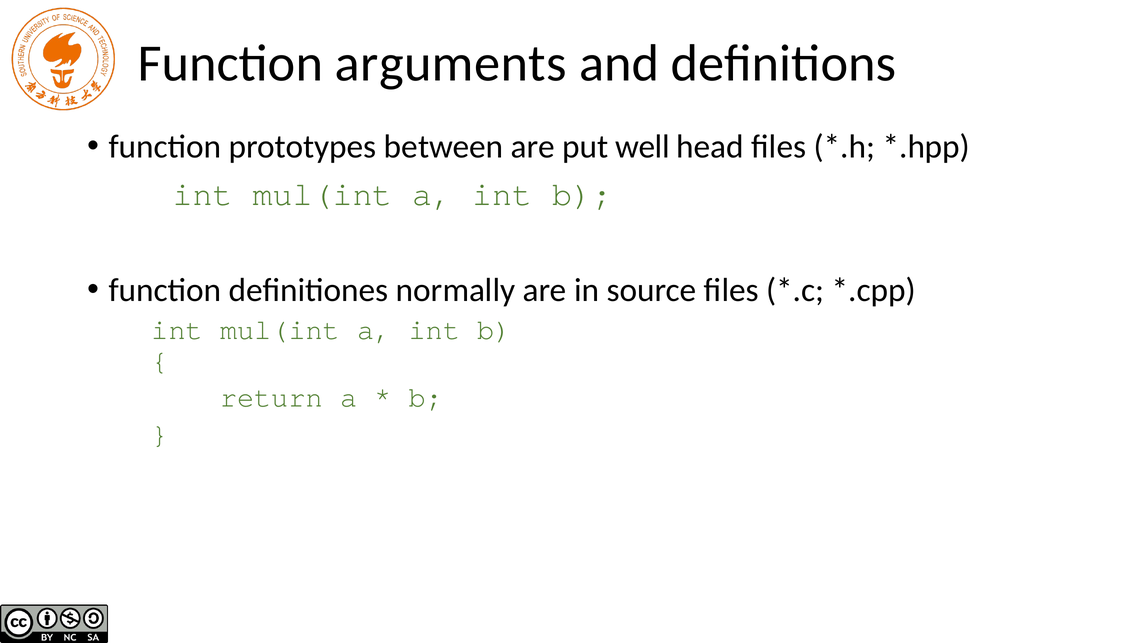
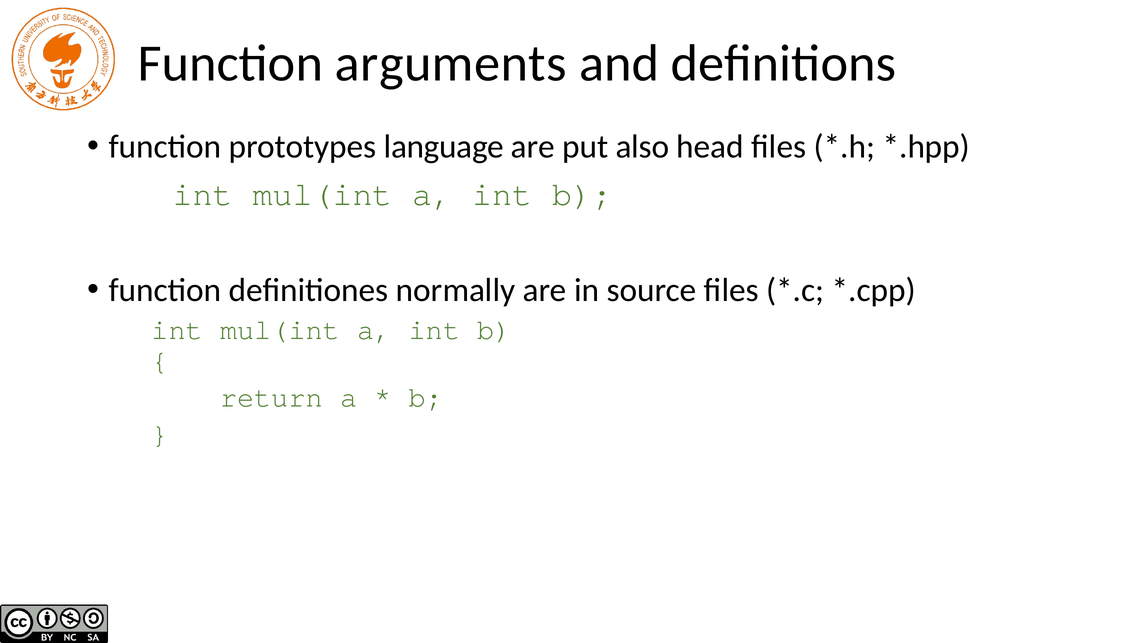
between: between -> language
well: well -> also
